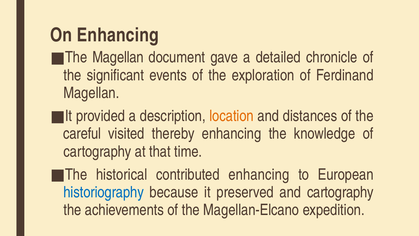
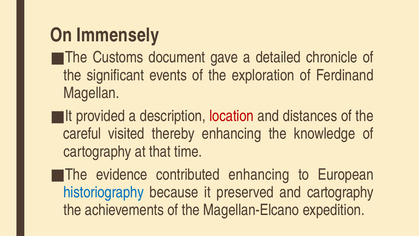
On Enhancing: Enhancing -> Immensely
Magellan at (118, 57): Magellan -> Customs
location colour: orange -> red
historical: historical -> evidence
